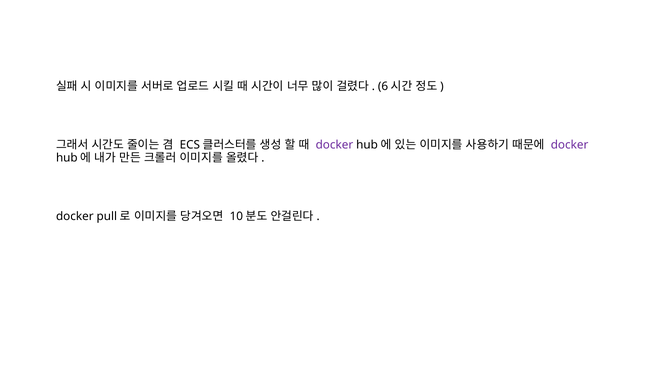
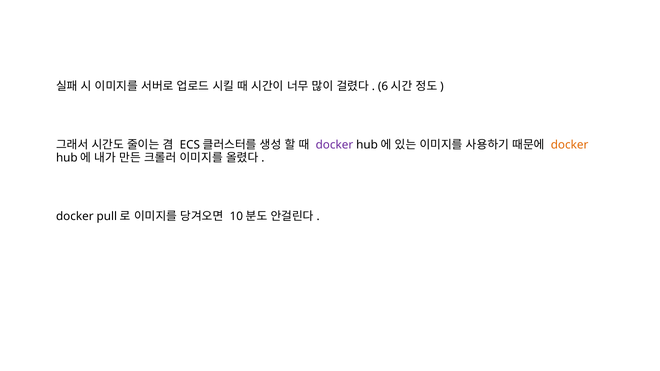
docker at (570, 145) colour: purple -> orange
